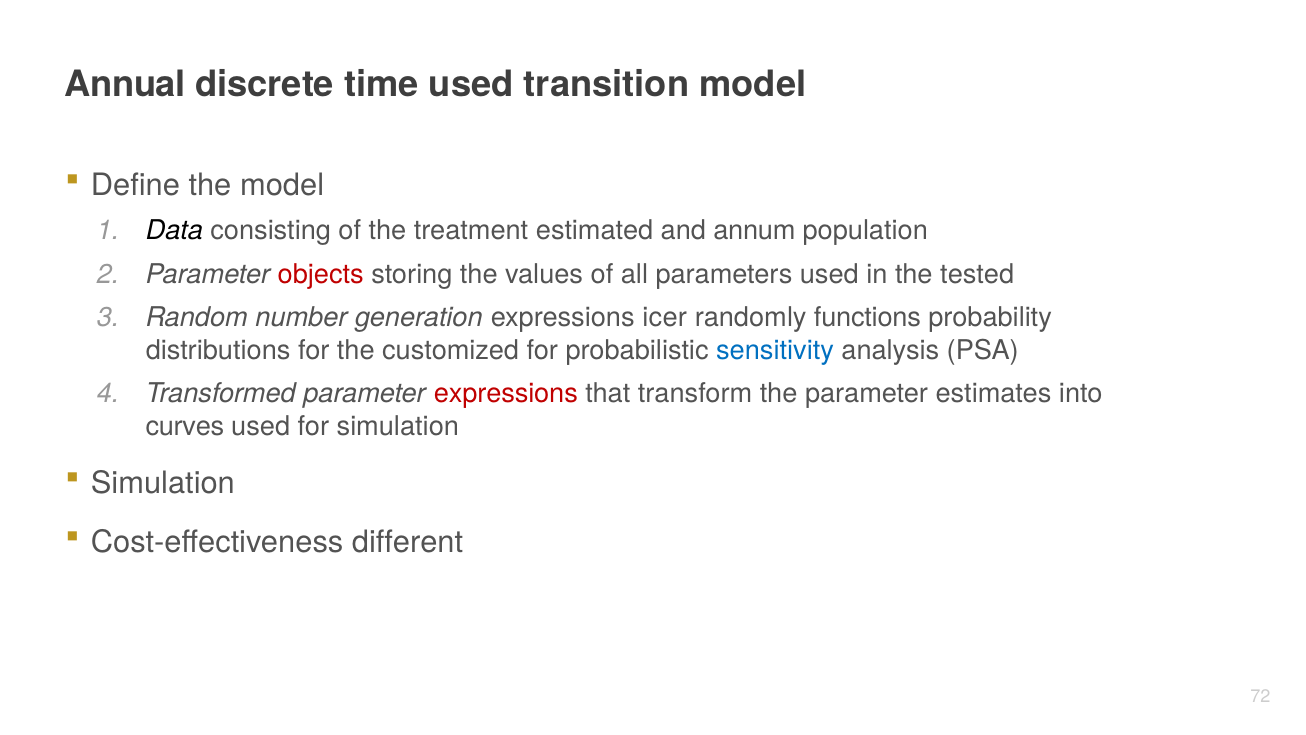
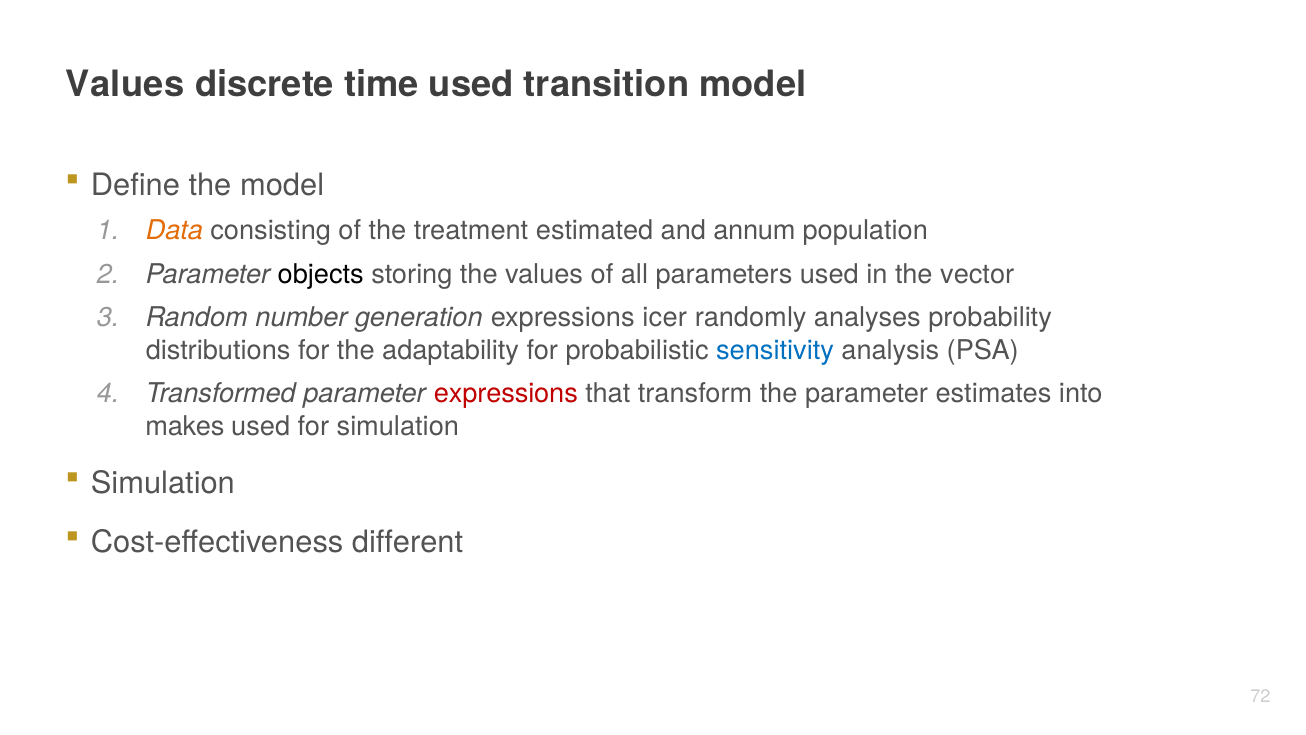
Annual at (125, 84): Annual -> Values
Data colour: black -> orange
objects colour: red -> black
tested: tested -> vector
functions: functions -> analyses
customized: customized -> adaptability
curves: curves -> makes
